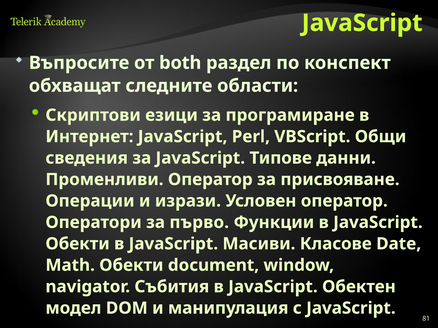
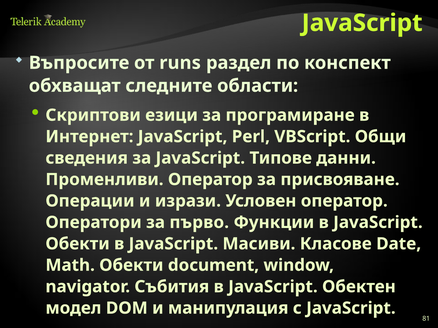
both: both -> runs
